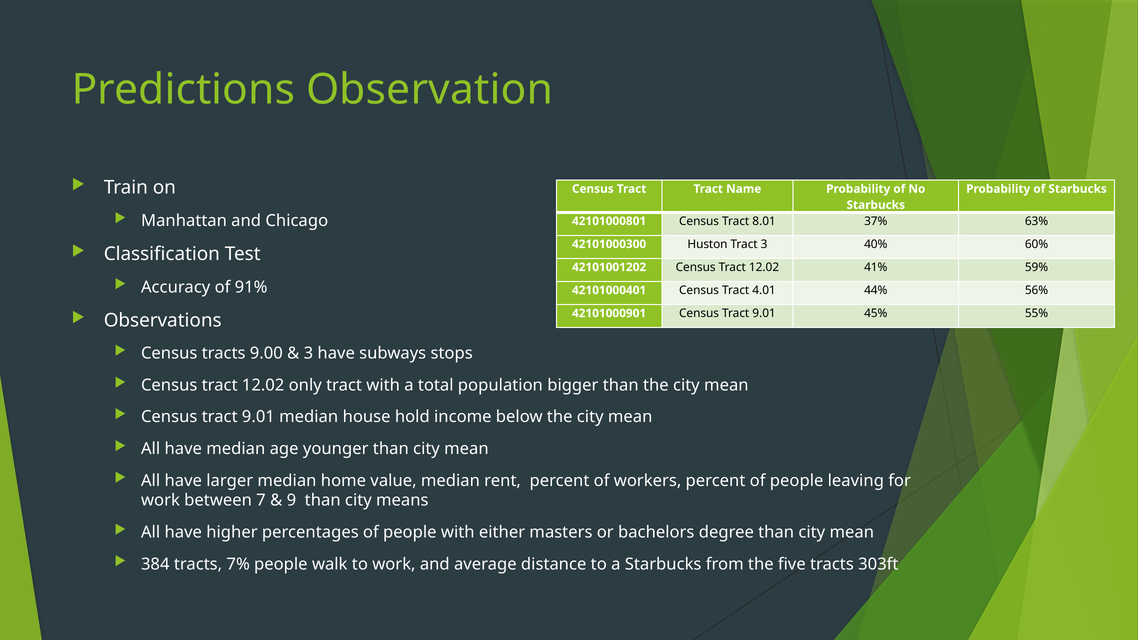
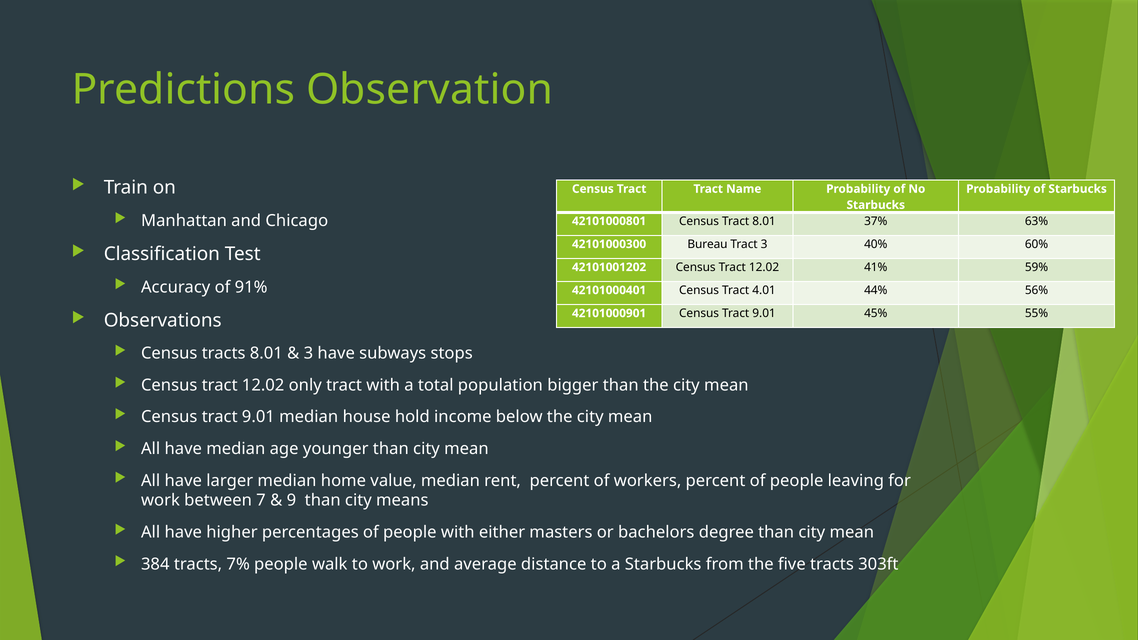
Huston: Huston -> Bureau
tracts 9.00: 9.00 -> 8.01
